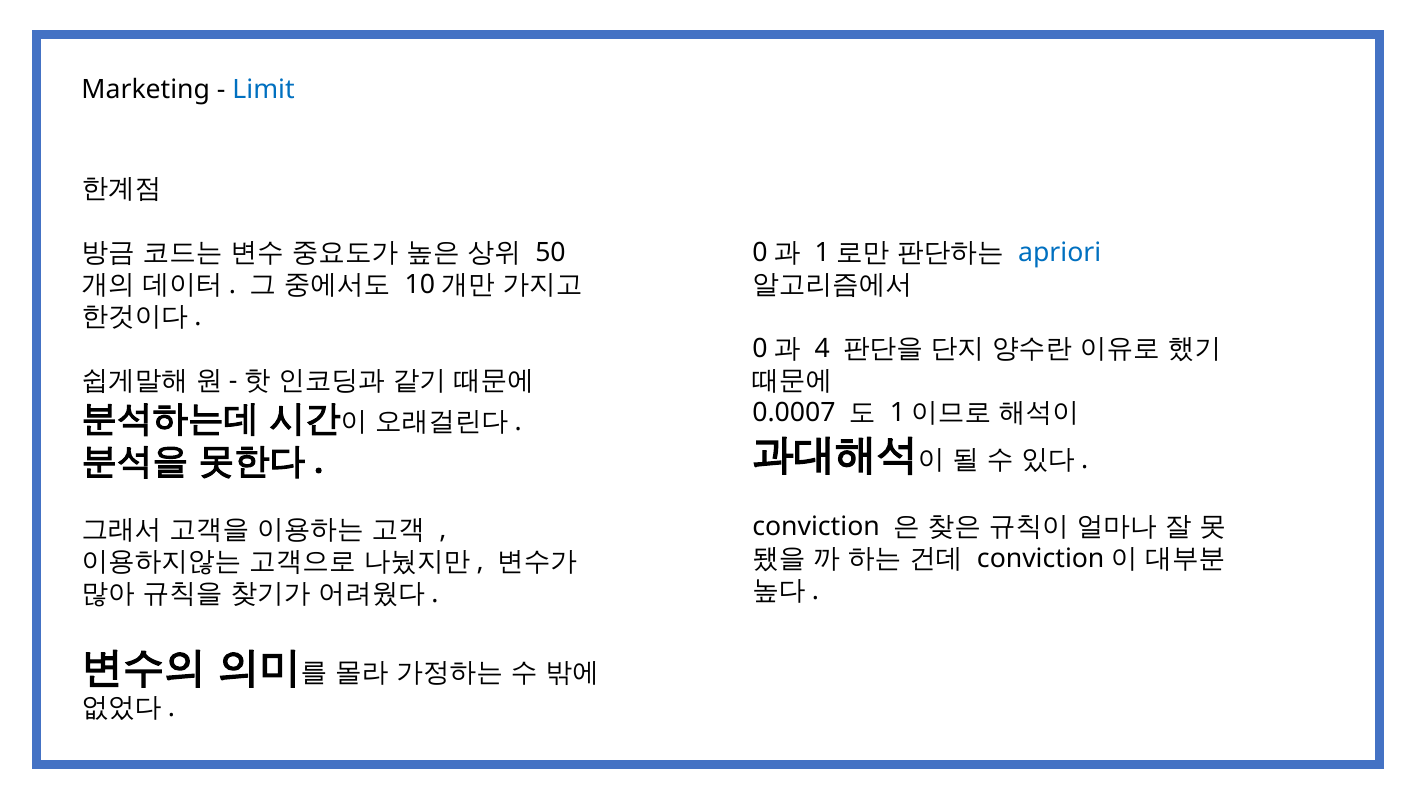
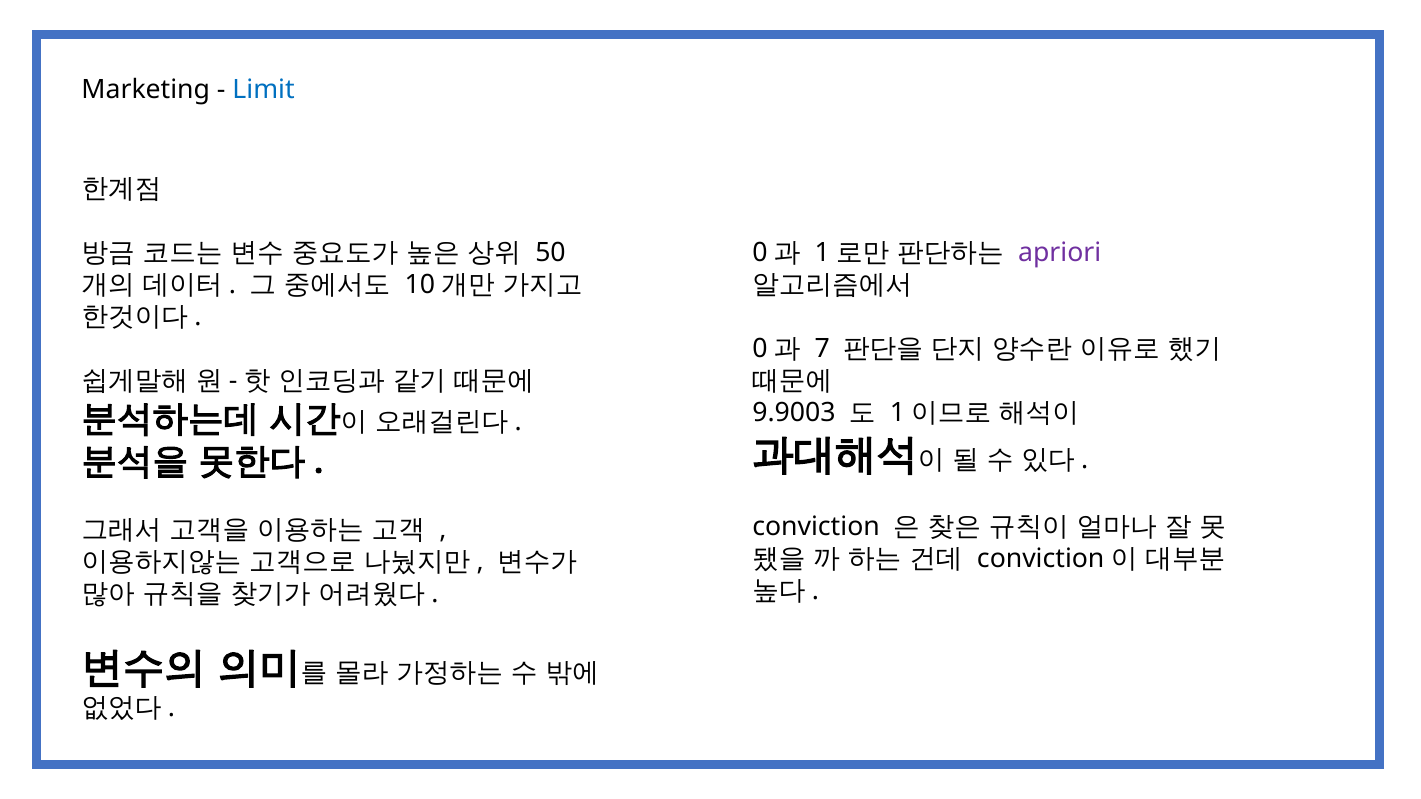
apriori colour: blue -> purple
4: 4 -> 7
0.0007: 0.0007 -> 9.9003
